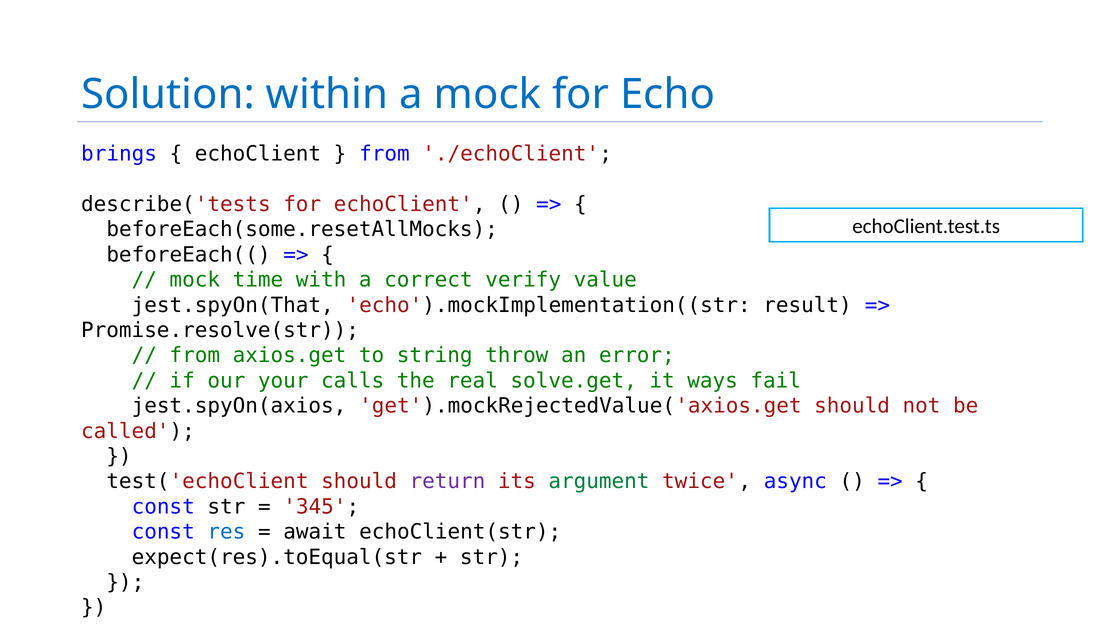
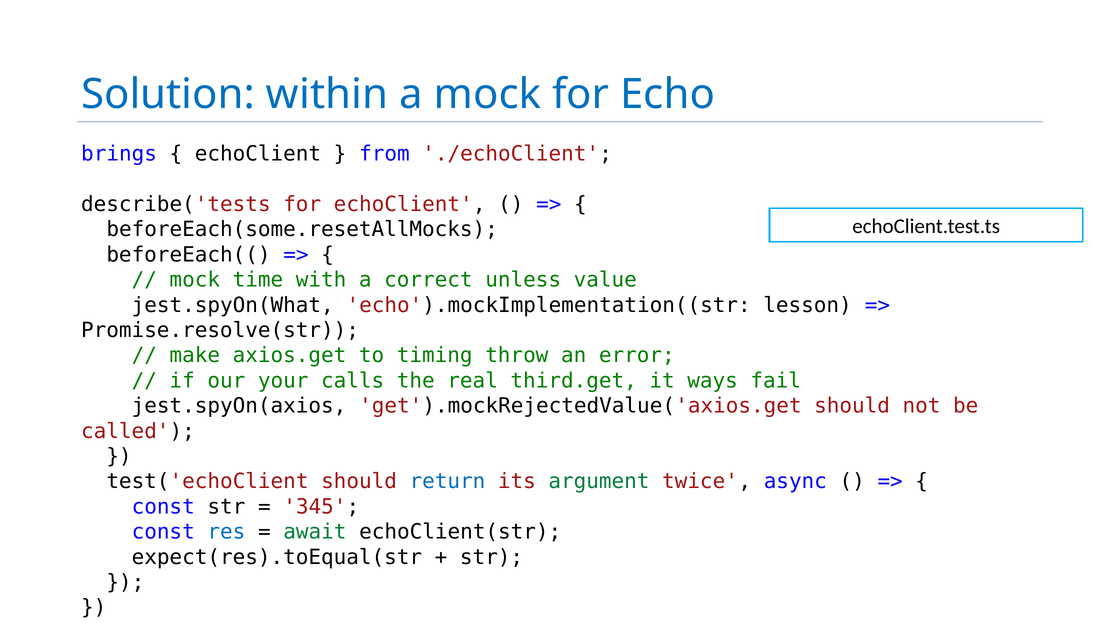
verify: verify -> unless
jest.spyOn(That: jest.spyOn(That -> jest.spyOn(What
result: result -> lesson
from at (195, 356): from -> make
string: string -> timing
solve.get: solve.get -> third.get
return colour: purple -> blue
await colour: black -> green
